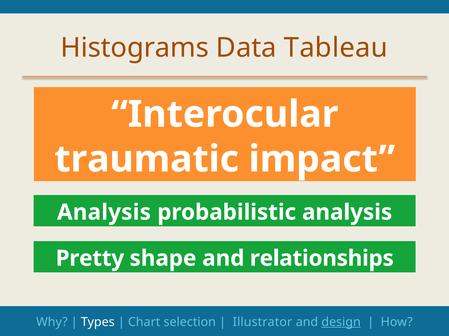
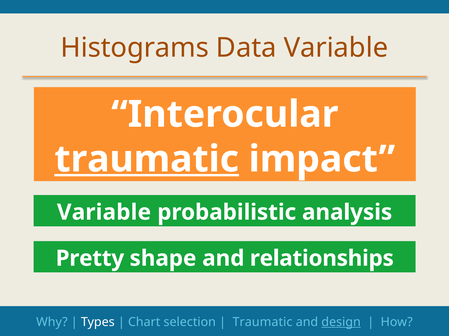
Data Tableau: Tableau -> Variable
traumatic at (147, 160) underline: none -> present
Analysis at (104, 213): Analysis -> Variable
Illustrator at (262, 323): Illustrator -> Traumatic
